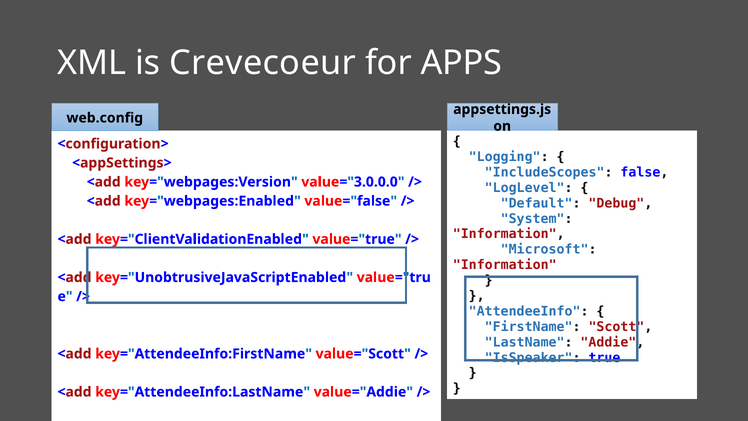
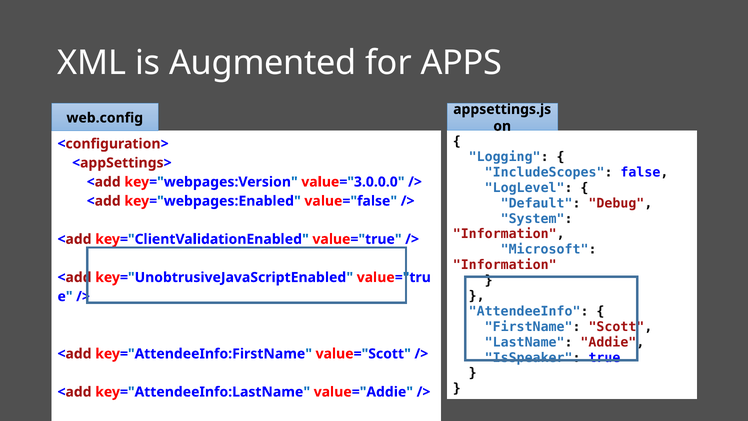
Crevecoeur: Crevecoeur -> Augmented
